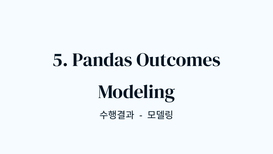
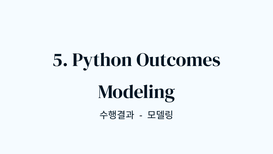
Pandas: Pandas -> Python
